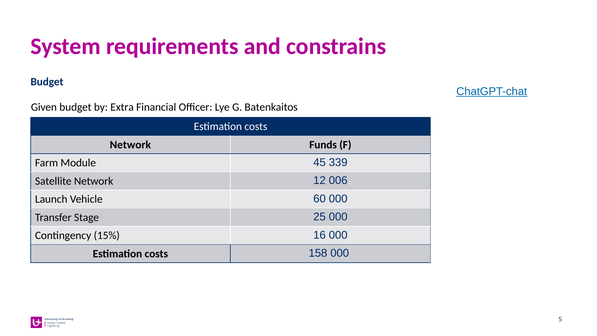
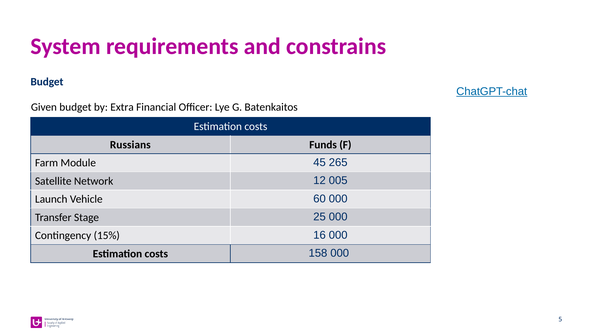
Network at (130, 145): Network -> Russians
339: 339 -> 265
006: 006 -> 005
